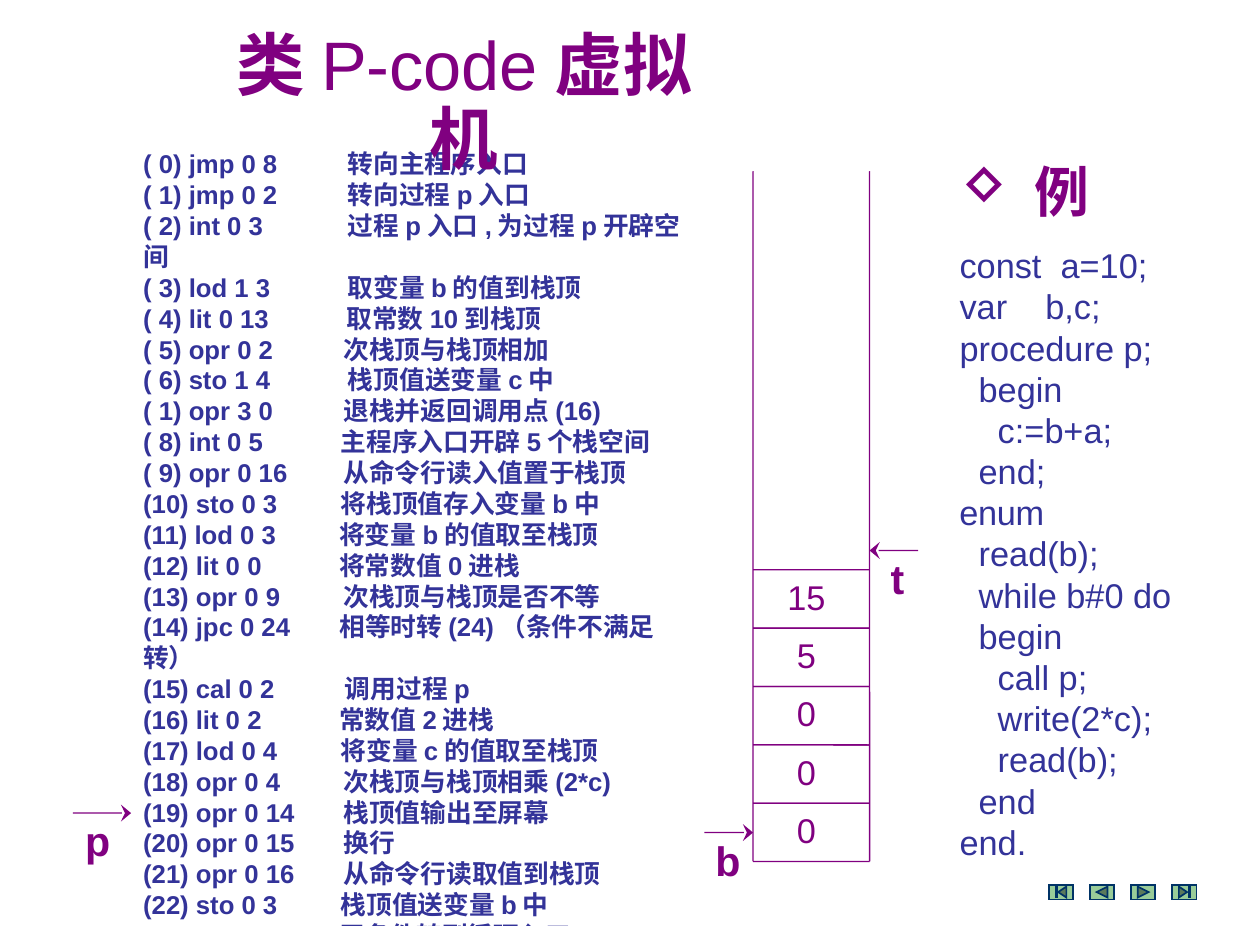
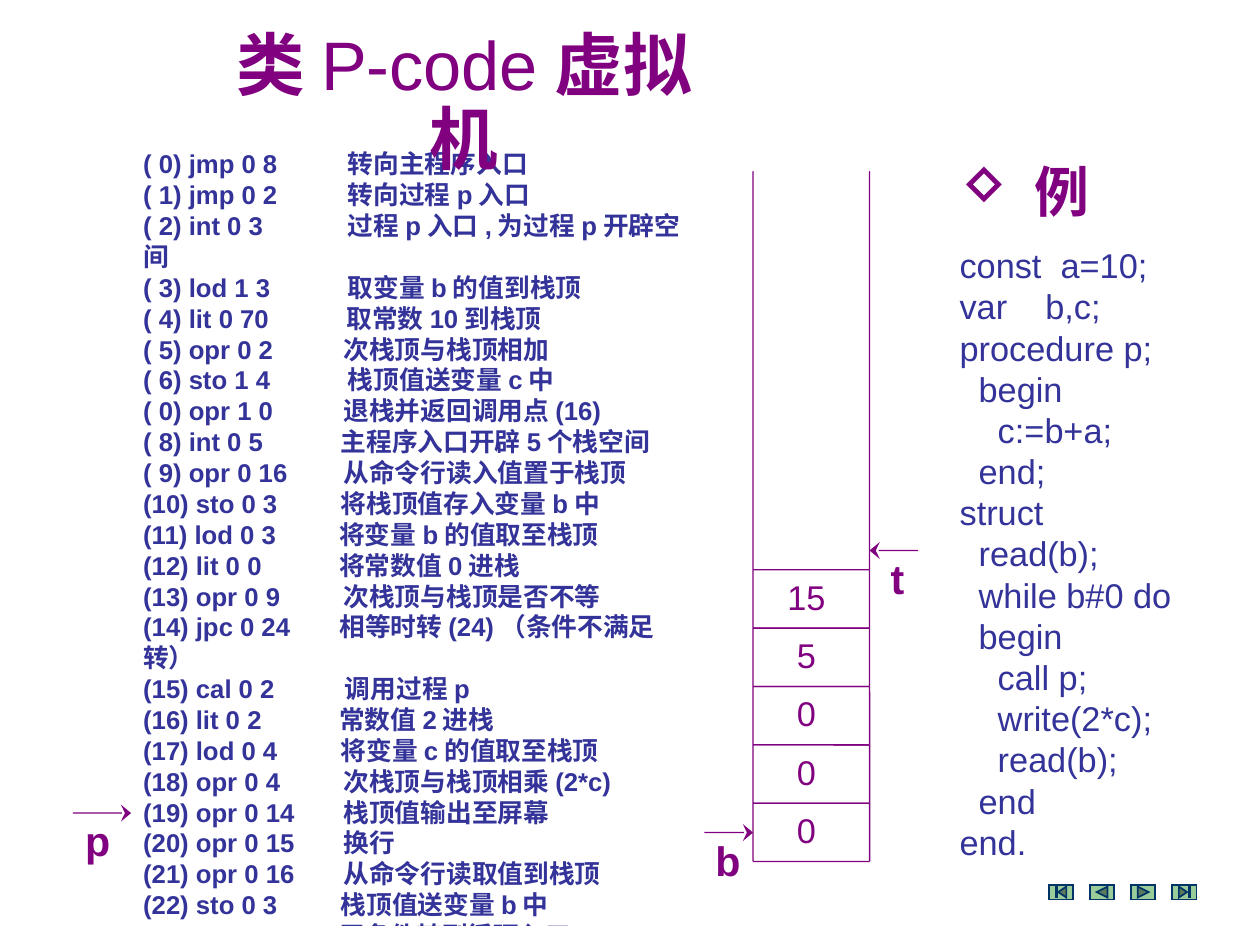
0 13: 13 -> 70
1 at (170, 412): 1 -> 0
opr 3: 3 -> 1
enum: enum -> struct
